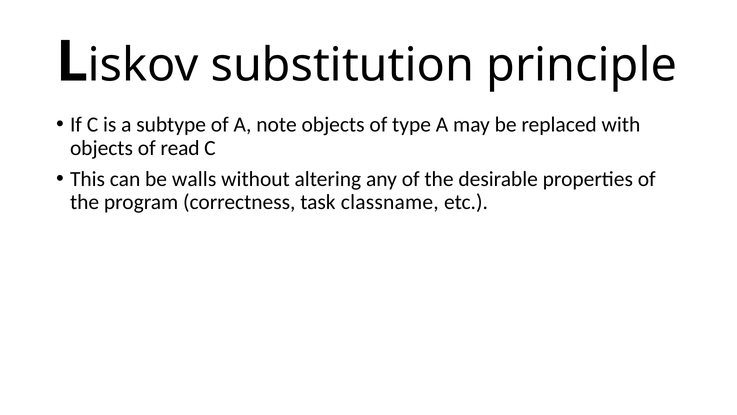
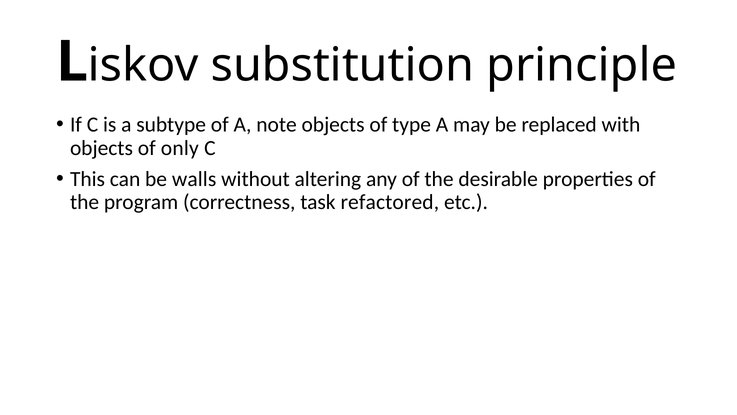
read: read -> only
classname: classname -> refactored
